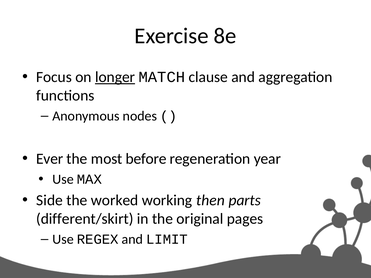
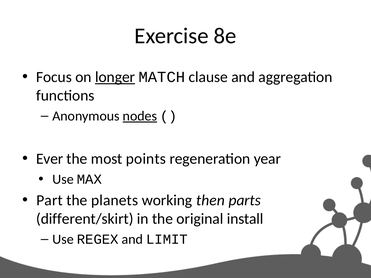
nodes underline: none -> present
before: before -> points
Side: Side -> Part
worked: worked -> planets
pages: pages -> install
